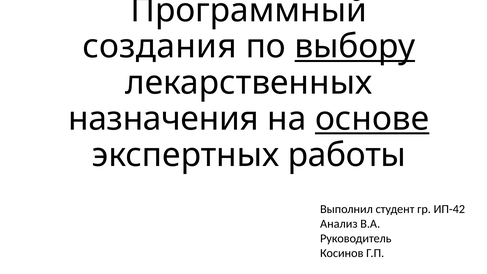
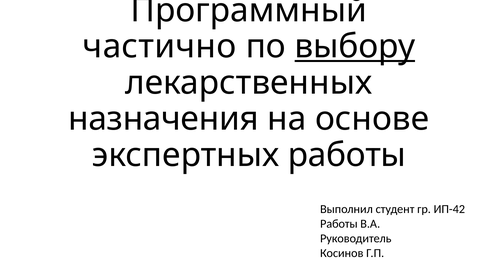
создания: создания -> частично
основе underline: present -> none
Анализ at (339, 224): Анализ -> Работы
